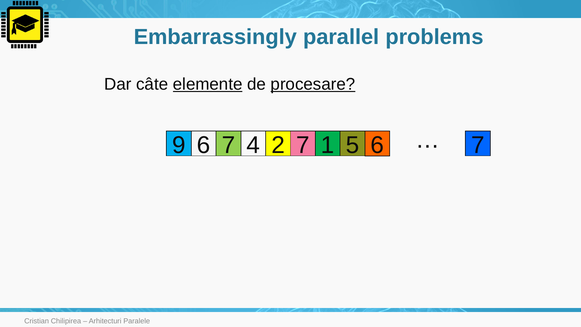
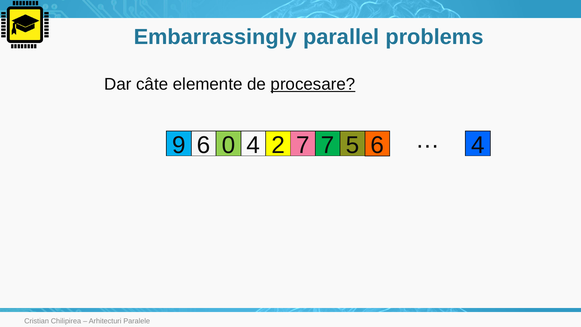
elemente underline: present -> none
9 6 7: 7 -> 0
7 1: 1 -> 7
5 6 7: 7 -> 4
